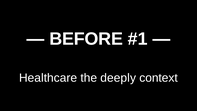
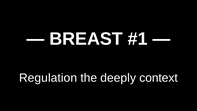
BEFORE: BEFORE -> BREAST
Healthcare: Healthcare -> Regulation
